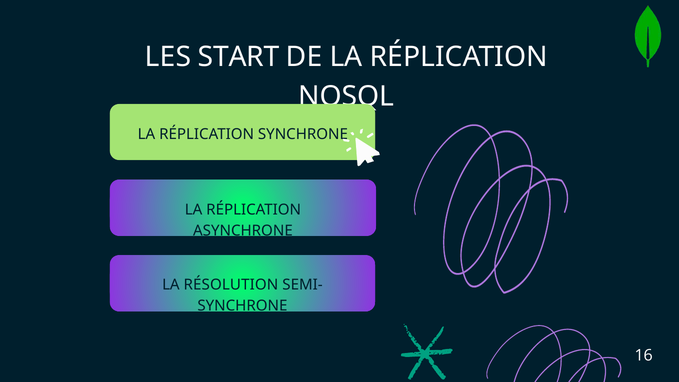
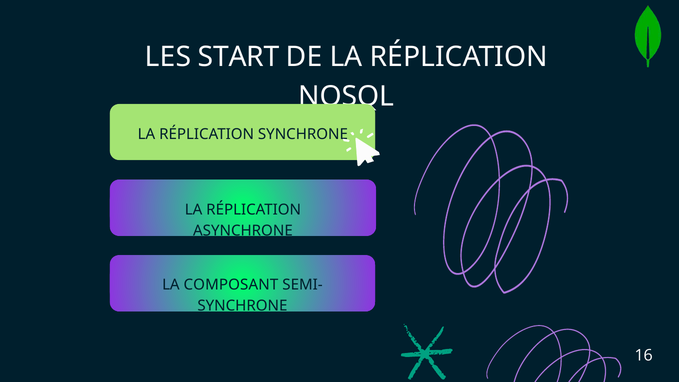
RÉSOLUTION: RÉSOLUTION -> COMPOSANT
